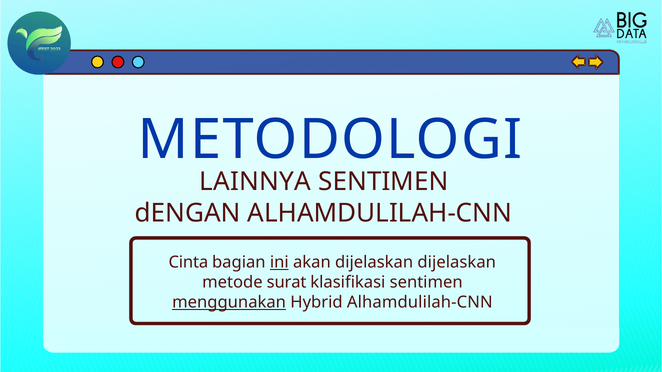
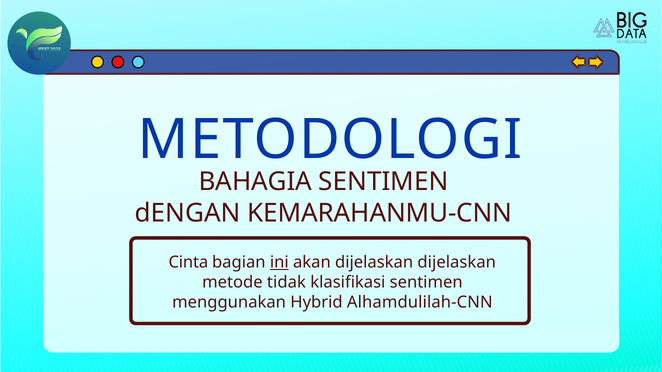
LAINNYA: LAINNYA -> BAHAGIA
dENGAN ALHAMDULILAH-CNN: ALHAMDULILAH-CNN -> KEMARAHANMU-CNN
surat: surat -> tidak
menggunakan underline: present -> none
